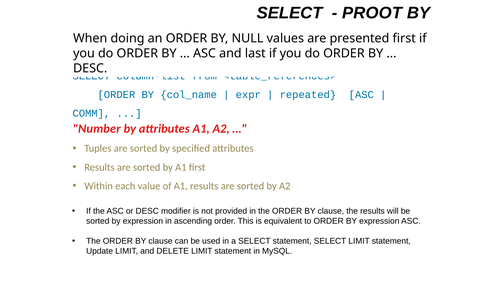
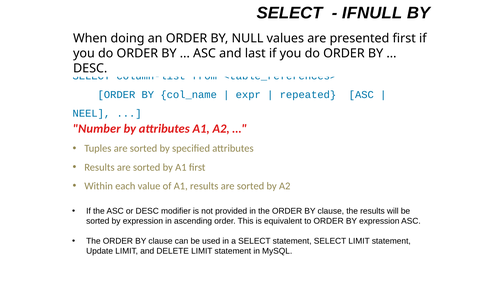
PROOT: PROOT -> IFNULL
COMM: COMM -> NEEL
